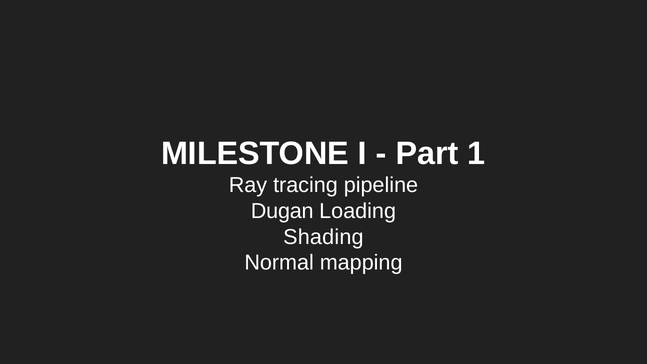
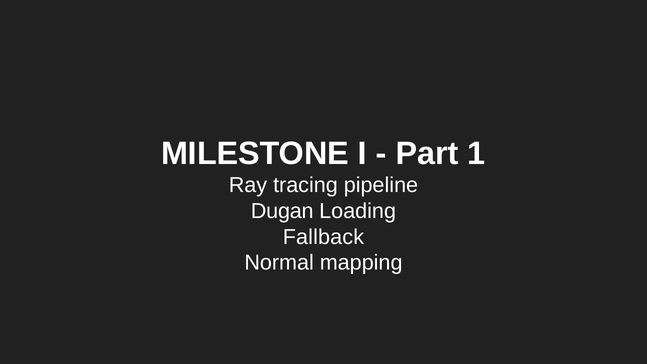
Shading: Shading -> Fallback
